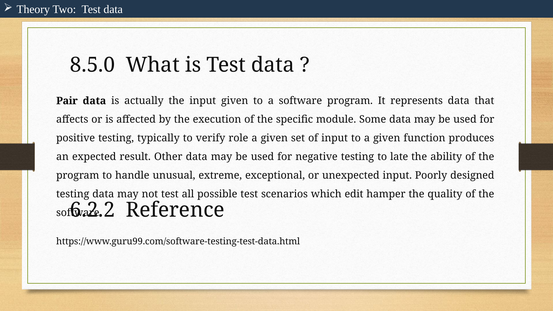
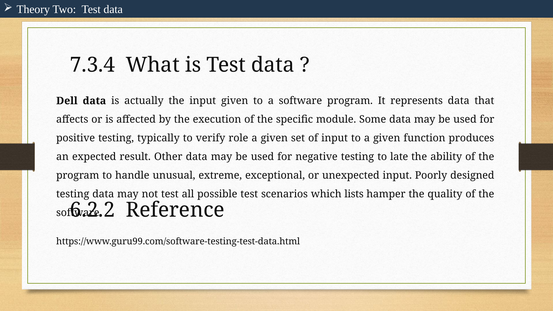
8.5.0: 8.5.0 -> 7.3.4
Pair: Pair -> Dell
edit: edit -> lists
